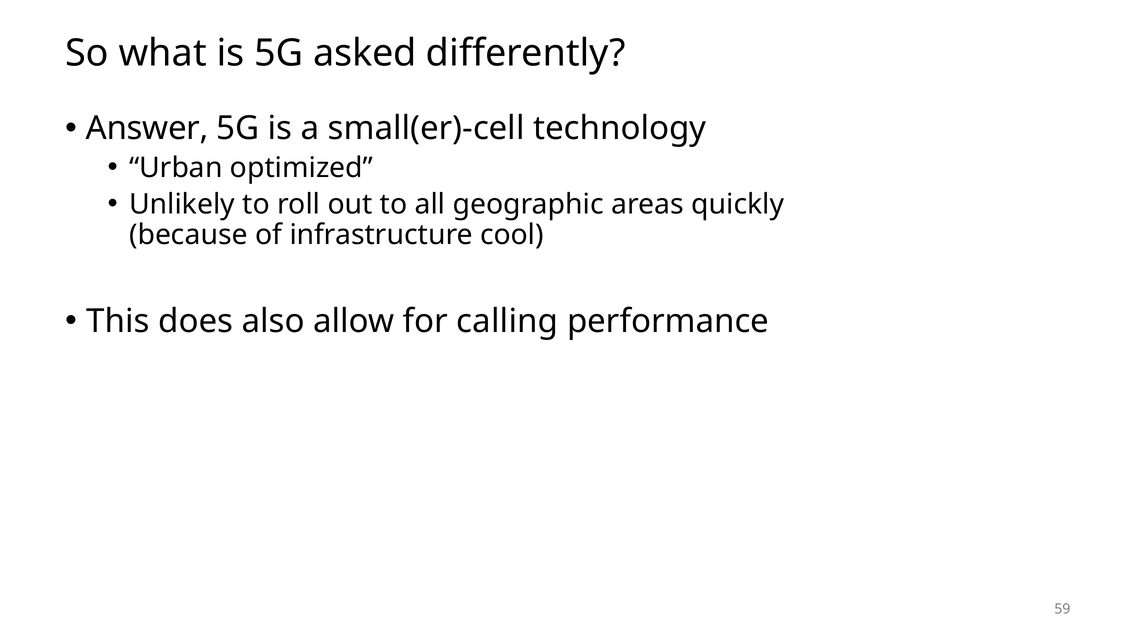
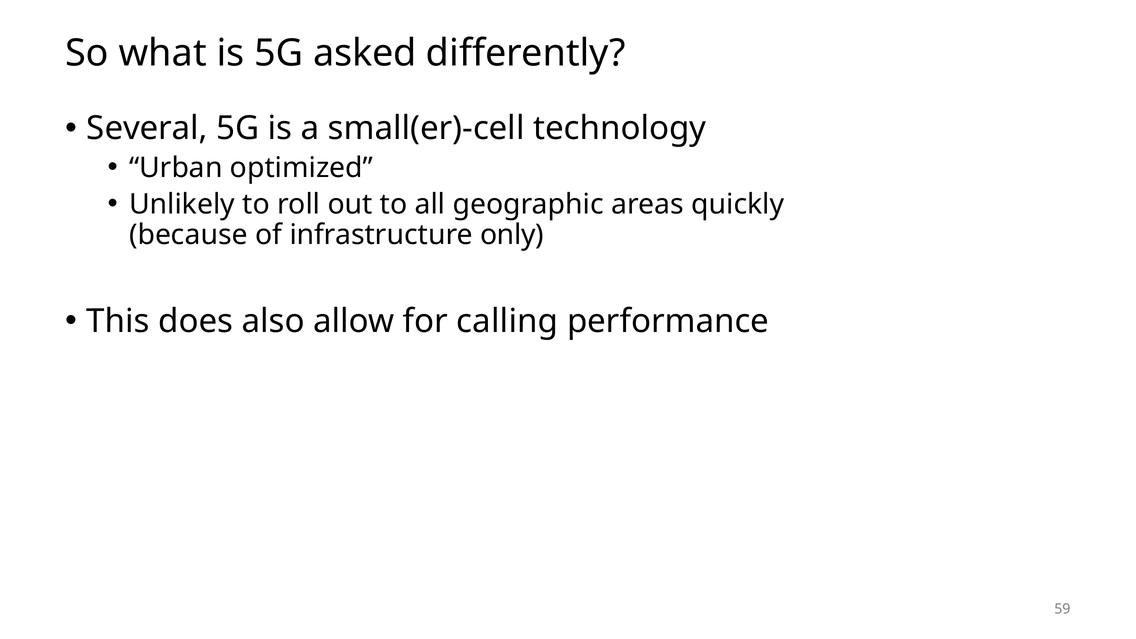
Answer: Answer -> Several
cool: cool -> only
